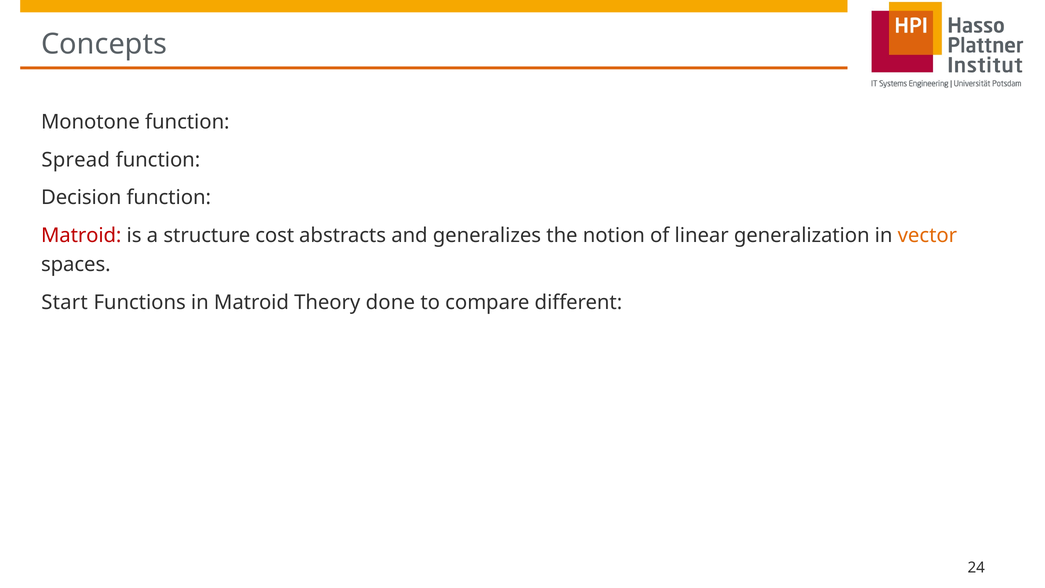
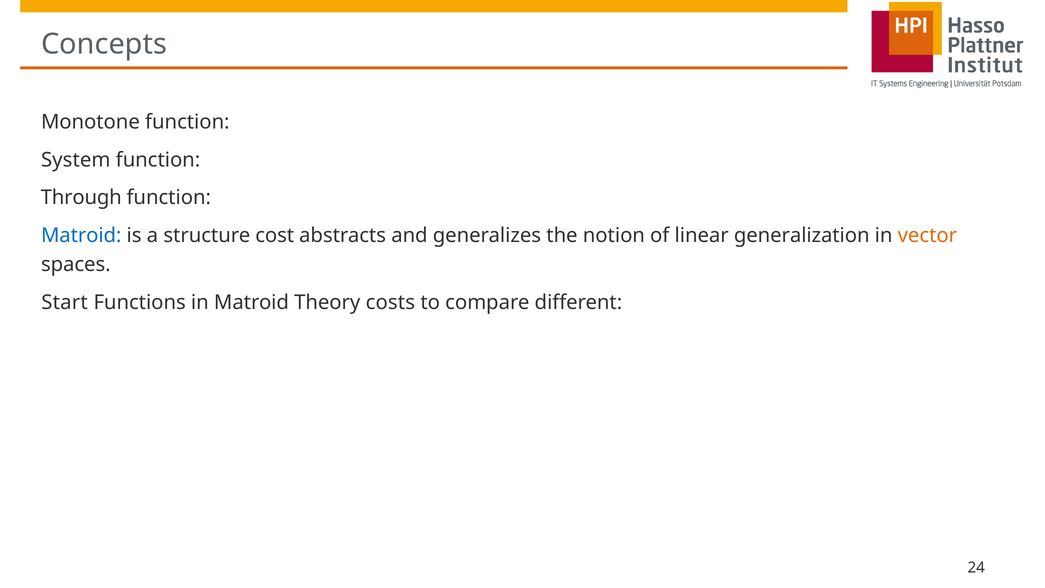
Spread: Spread -> System
Decision: Decision -> Through
Matroid at (81, 235) colour: red -> blue
done: done -> costs
